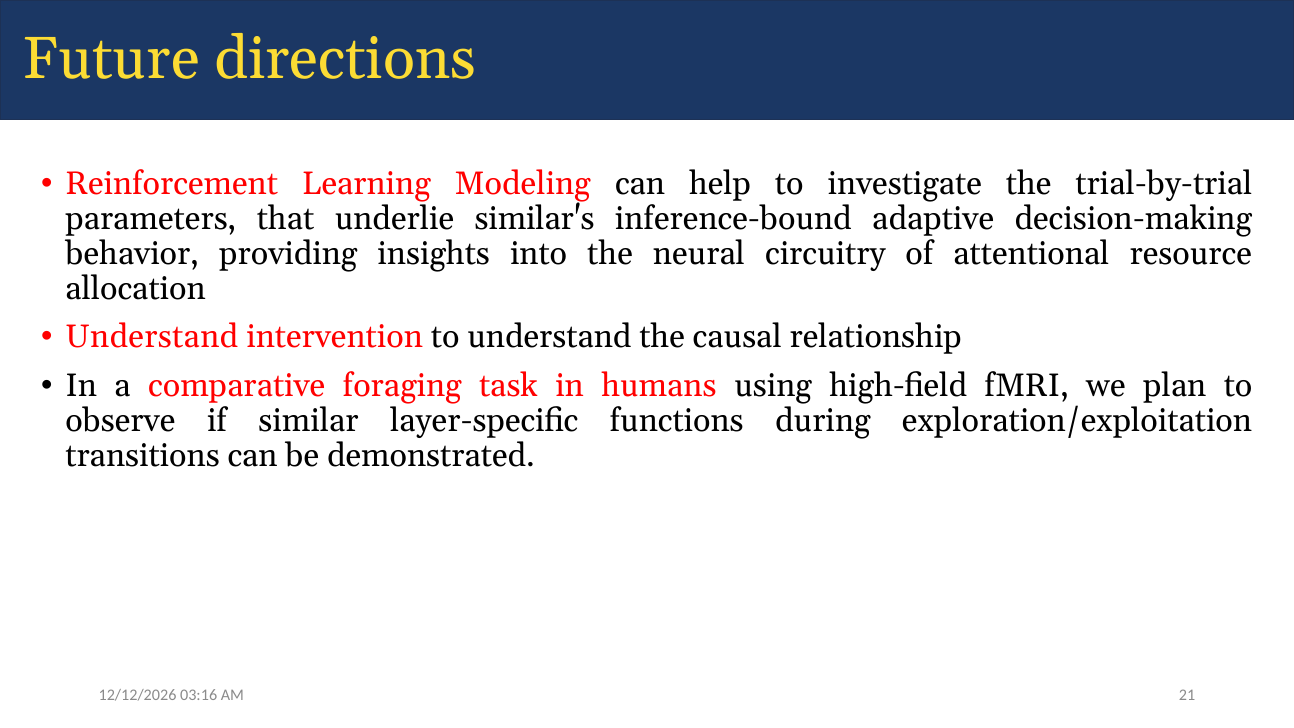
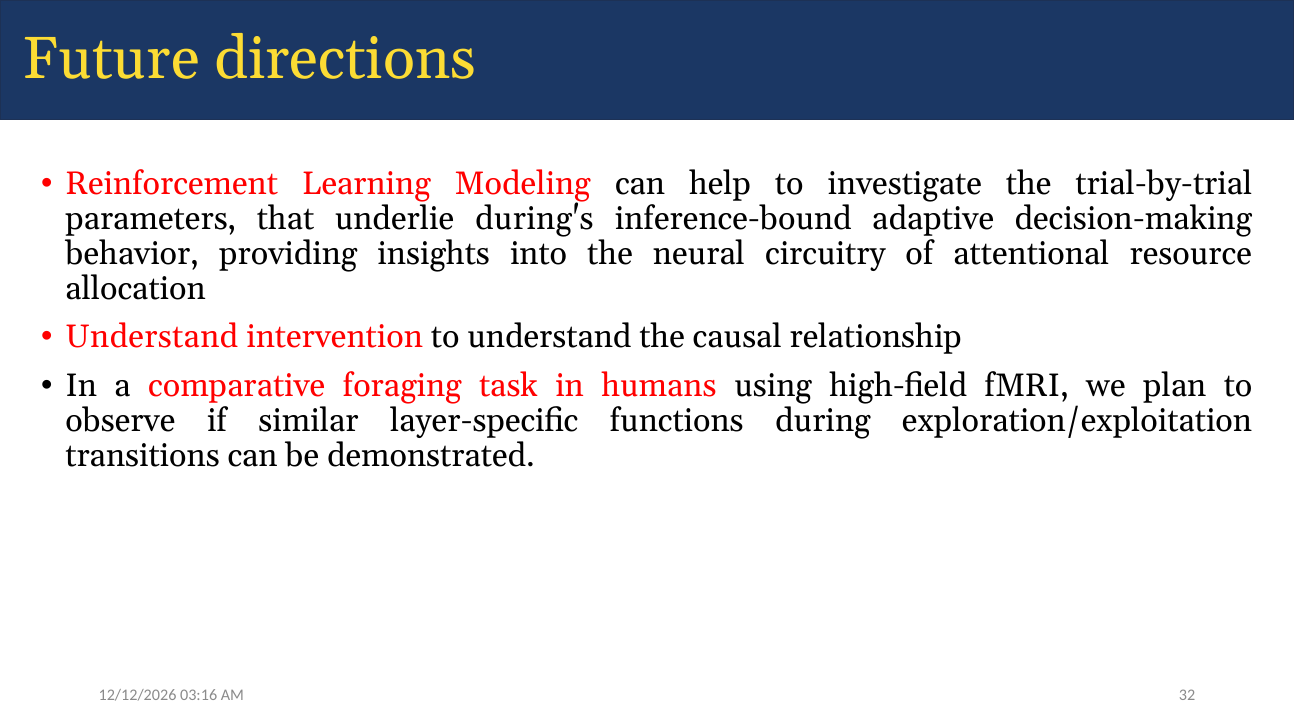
similar's: similar's -> during's
21: 21 -> 32
